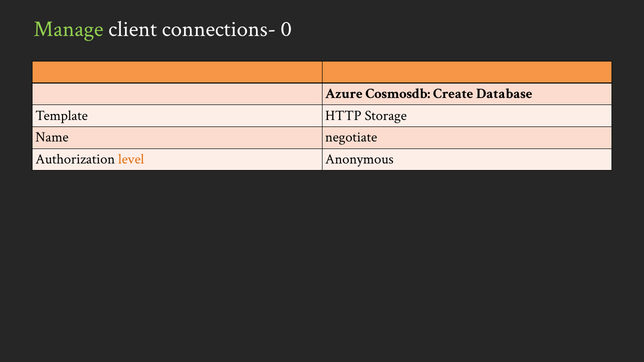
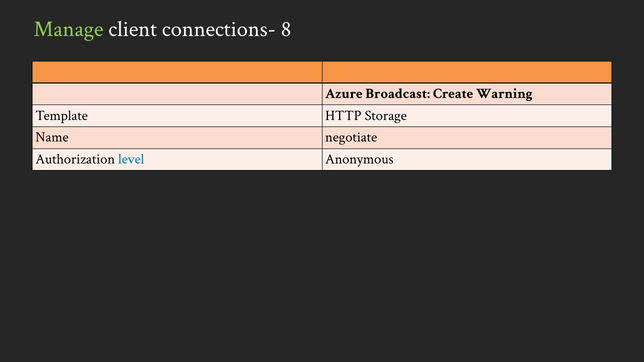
0: 0 -> 8
Cosmosdb: Cosmosdb -> Broadcast
Database: Database -> Warning
level colour: orange -> blue
